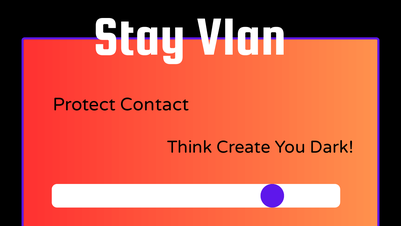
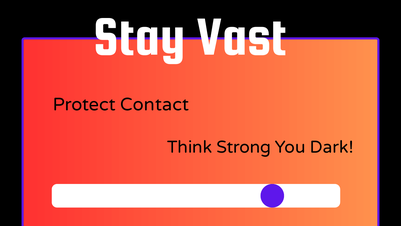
Vlan: Vlan -> Vast
Create: Create -> Strong
